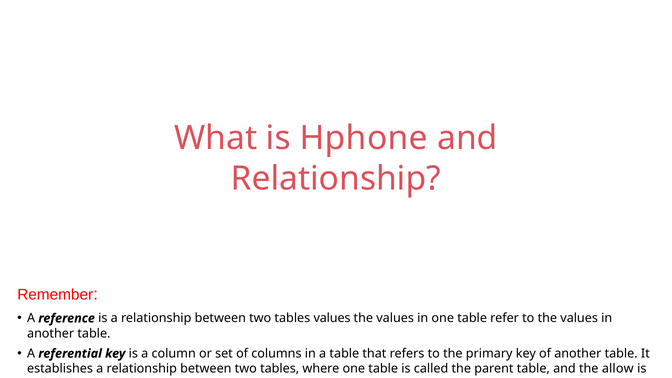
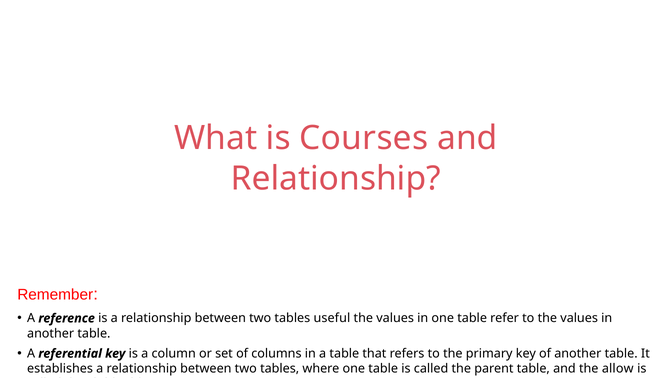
Hphone: Hphone -> Courses
tables values: values -> useful
